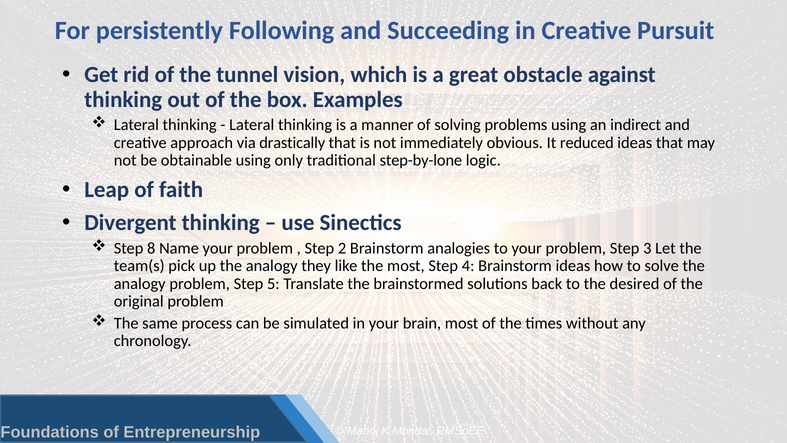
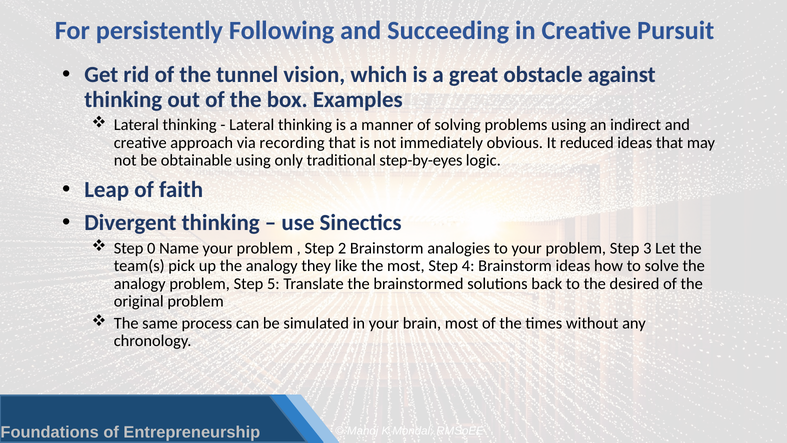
drastically: drastically -> recording
step-by-lone: step-by-lone -> step-by-eyes
8: 8 -> 0
